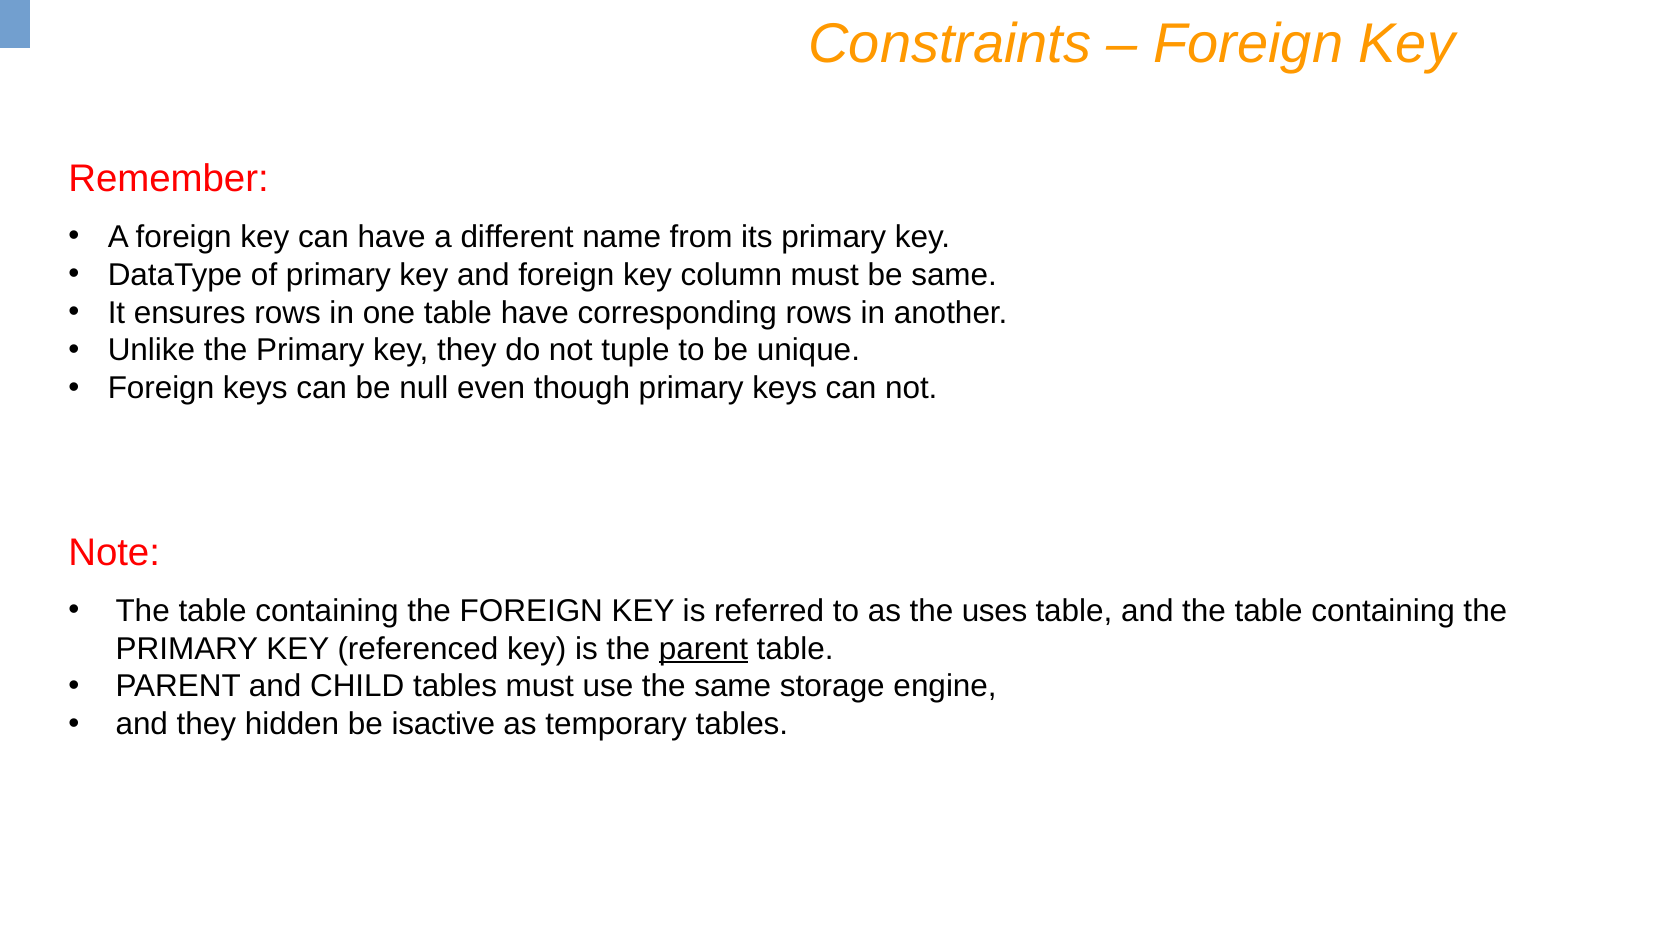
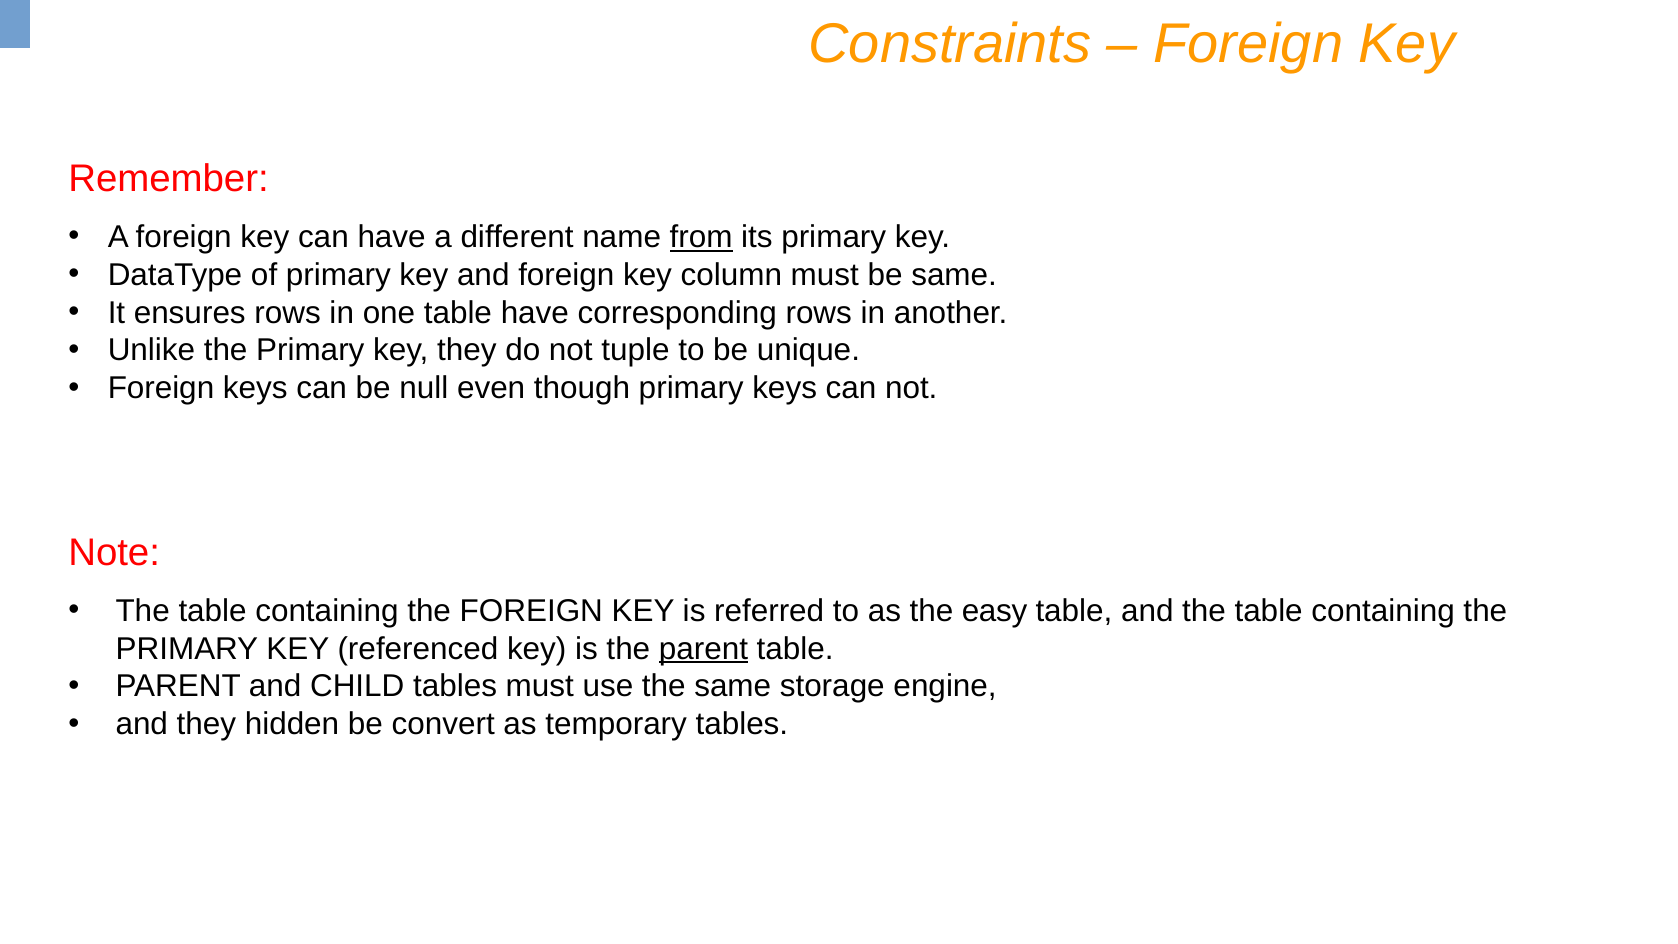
from underline: none -> present
uses: uses -> easy
isactive: isactive -> convert
